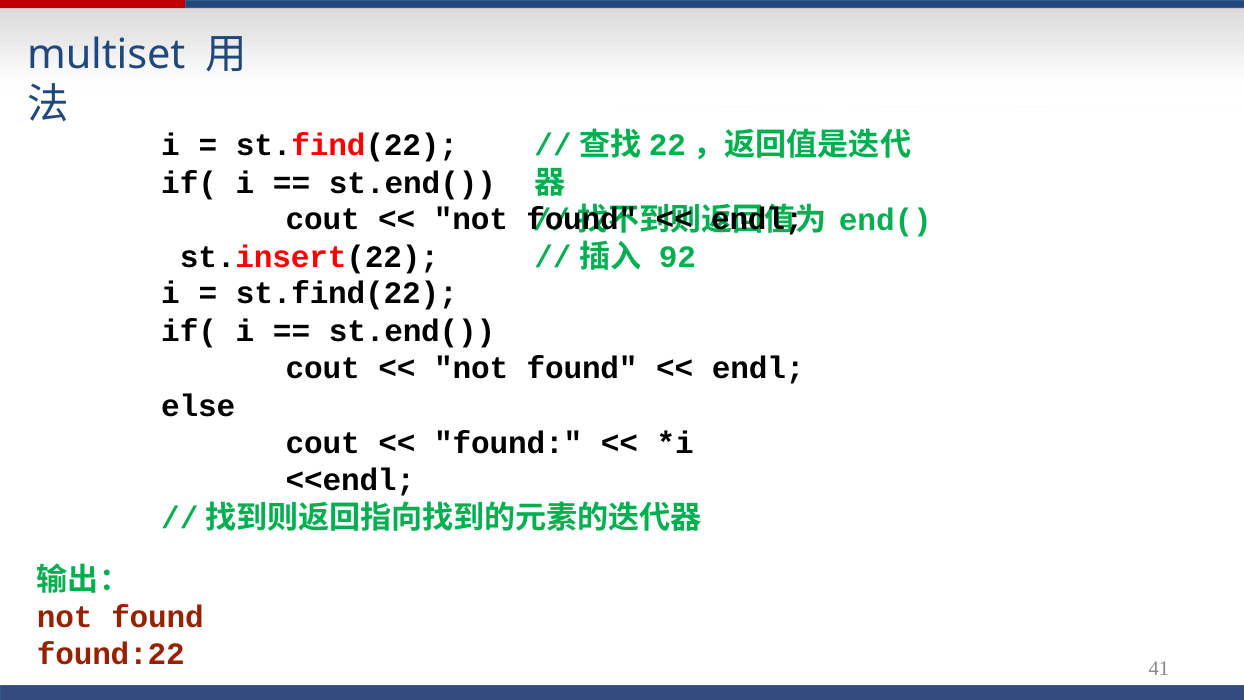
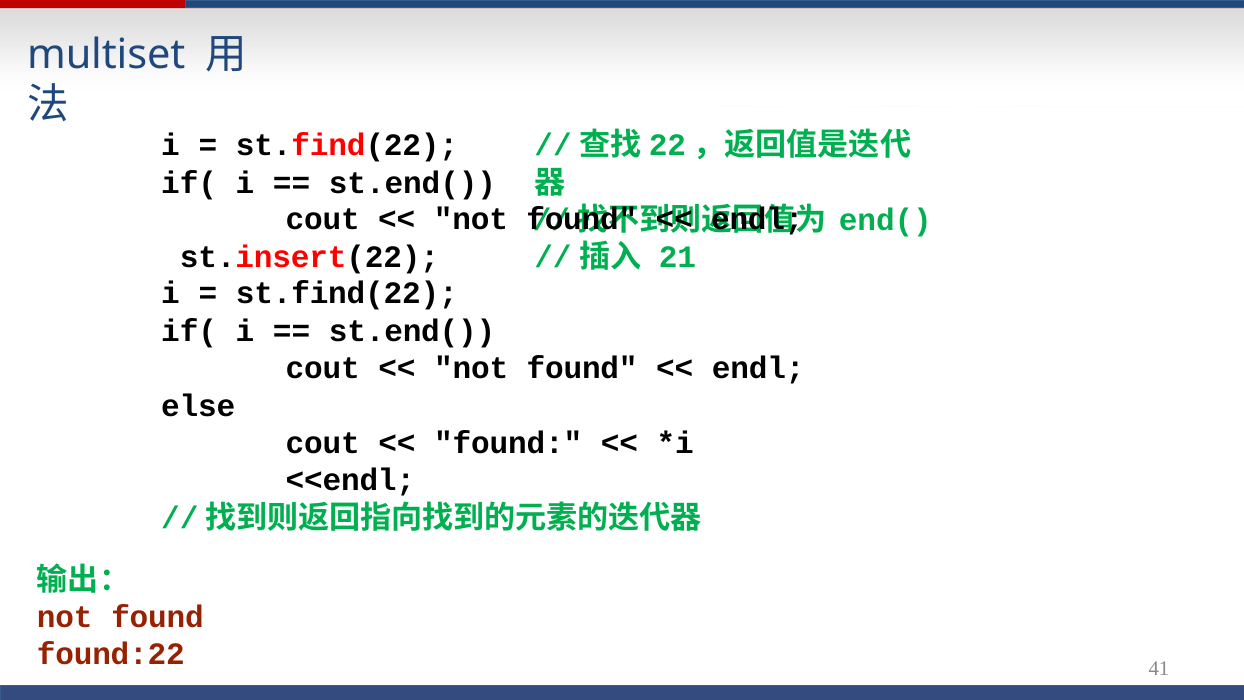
92: 92 -> 21
